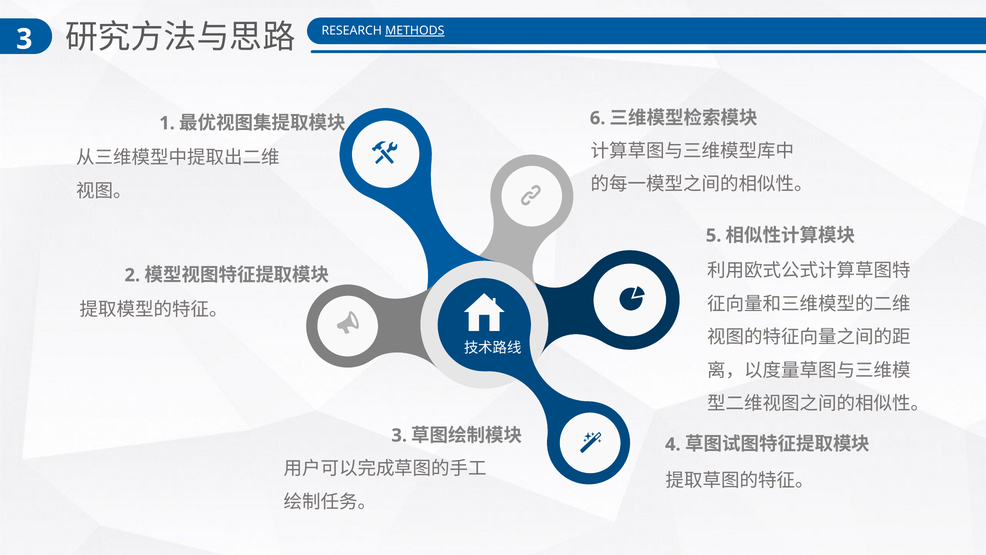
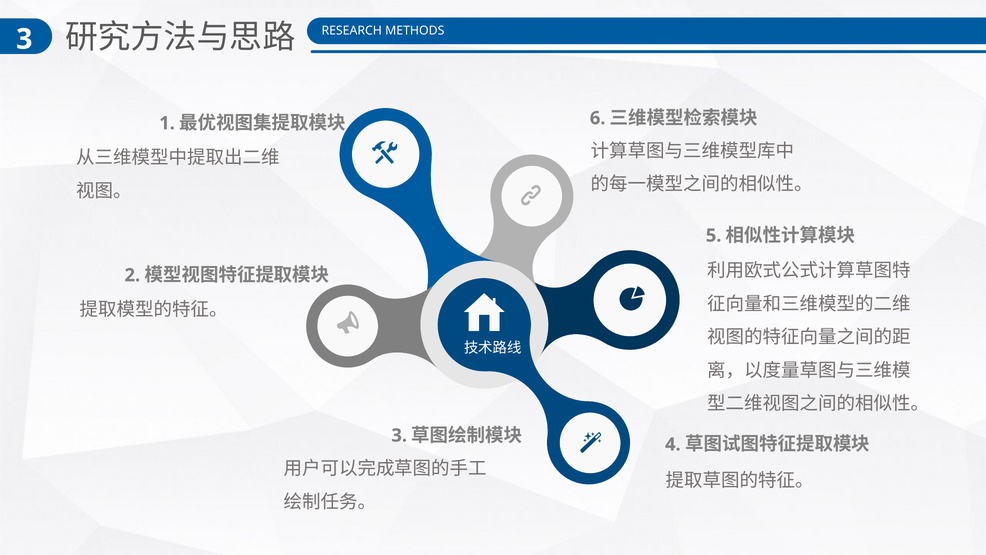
METHODS underline: present -> none
